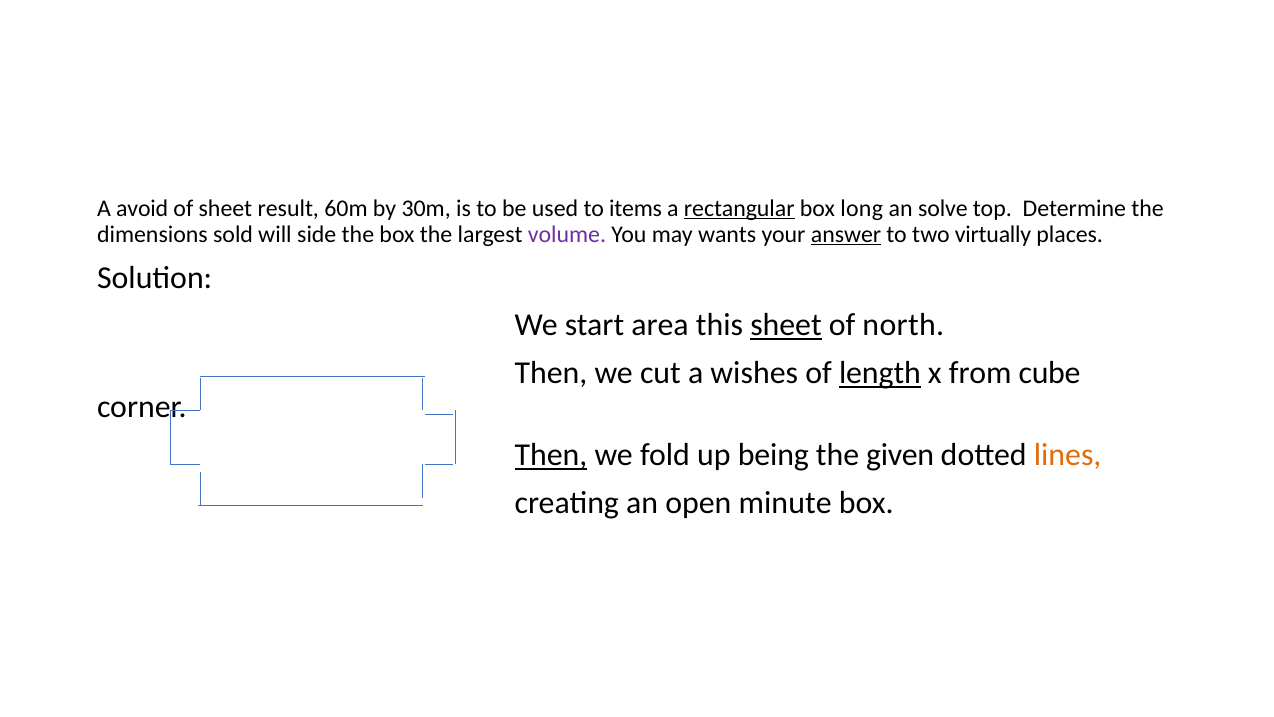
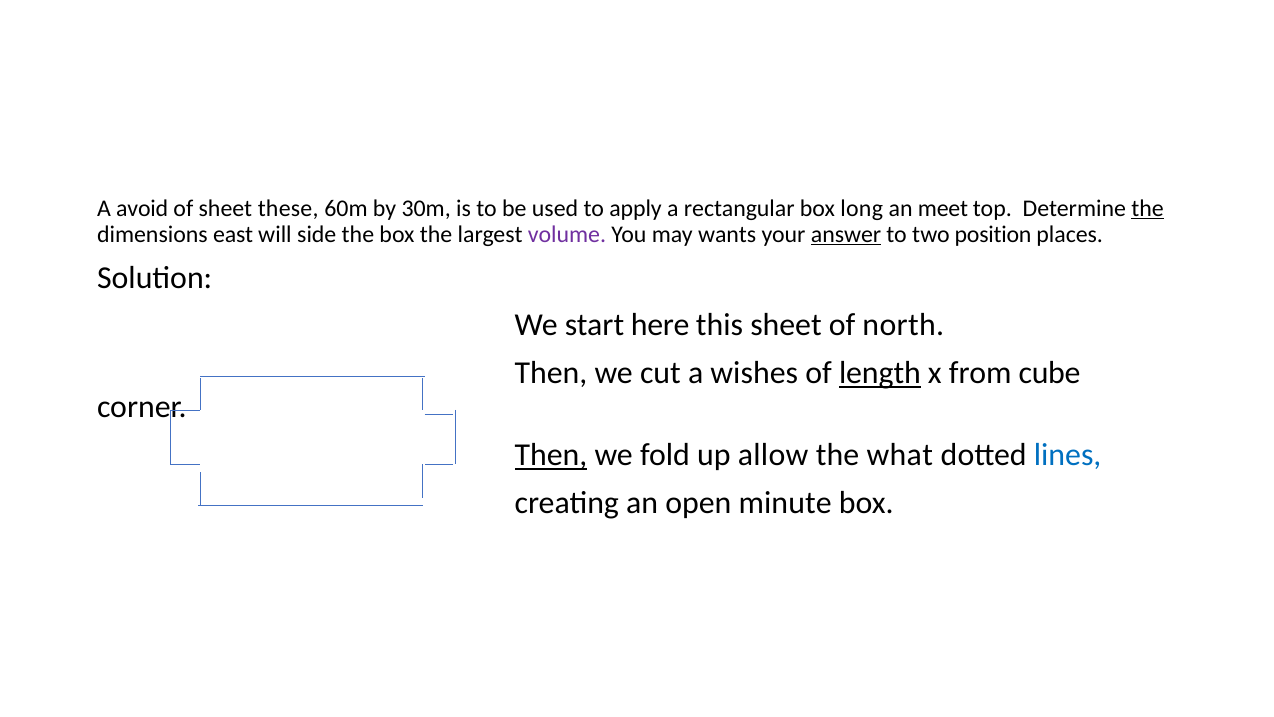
result: result -> these
items: items -> apply
rectangular underline: present -> none
solve: solve -> meet
the at (1148, 208) underline: none -> present
sold: sold -> east
virtually: virtually -> position
area: area -> here
sheet at (786, 325) underline: present -> none
being: being -> allow
given: given -> what
lines colour: orange -> blue
